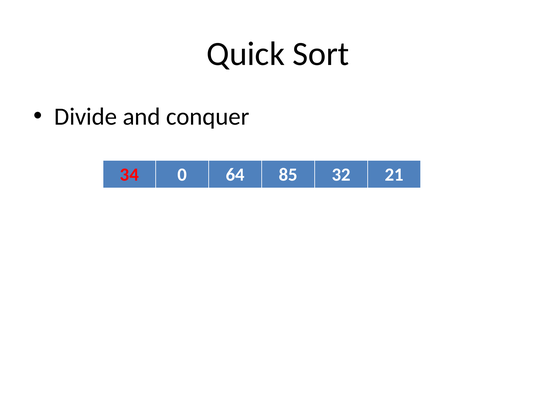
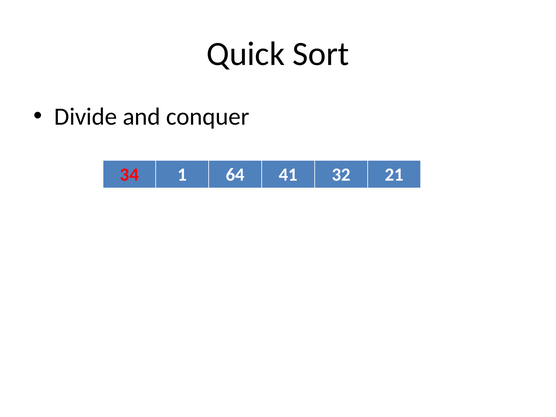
0: 0 -> 1
85: 85 -> 41
